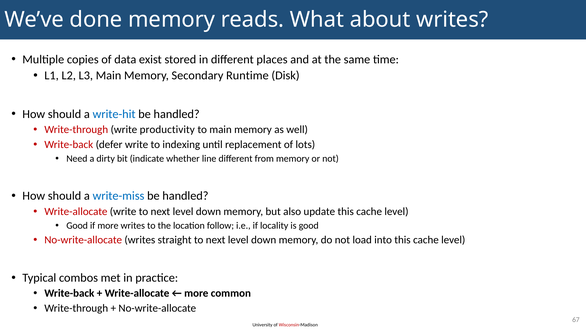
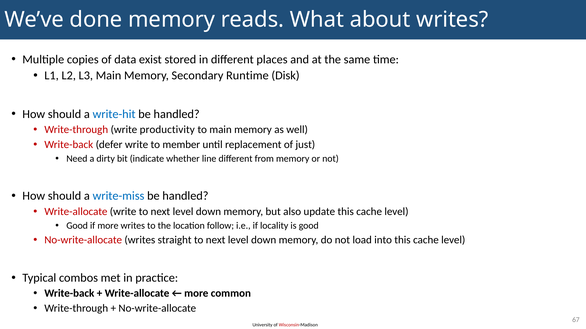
indexing: indexing -> member
lots: lots -> just
